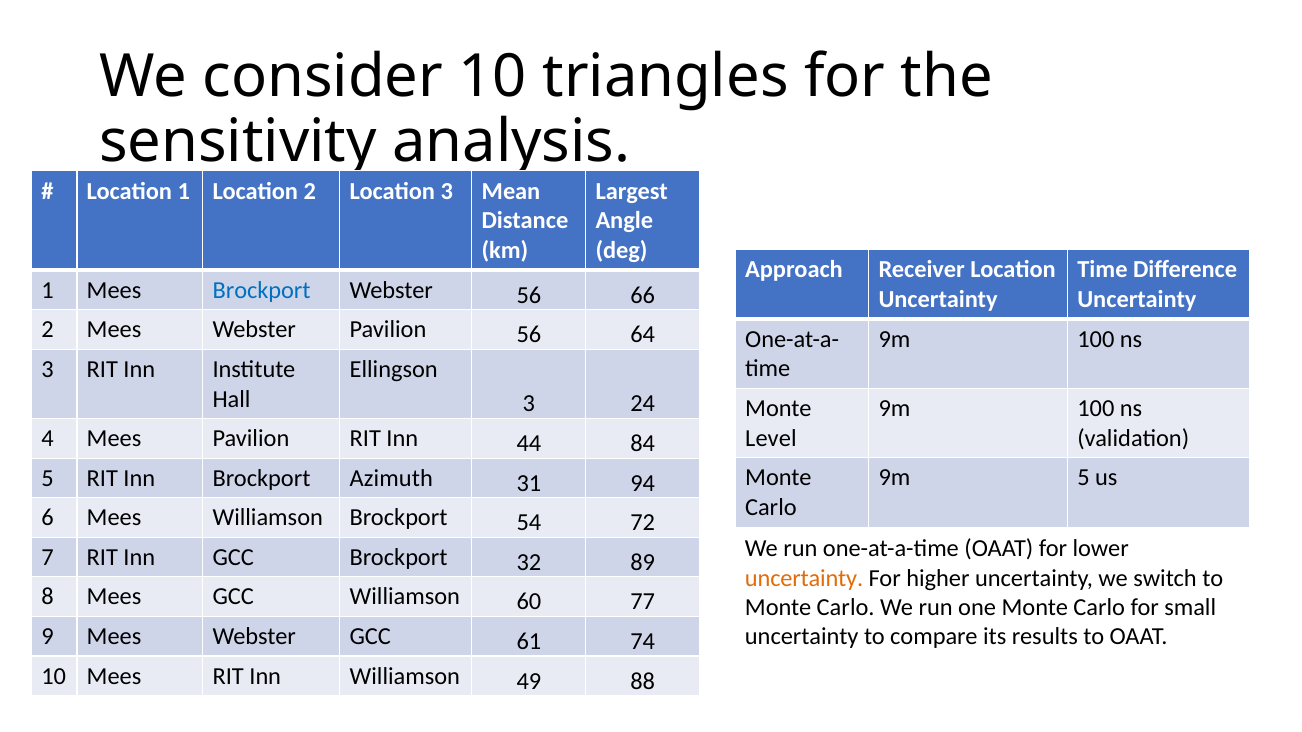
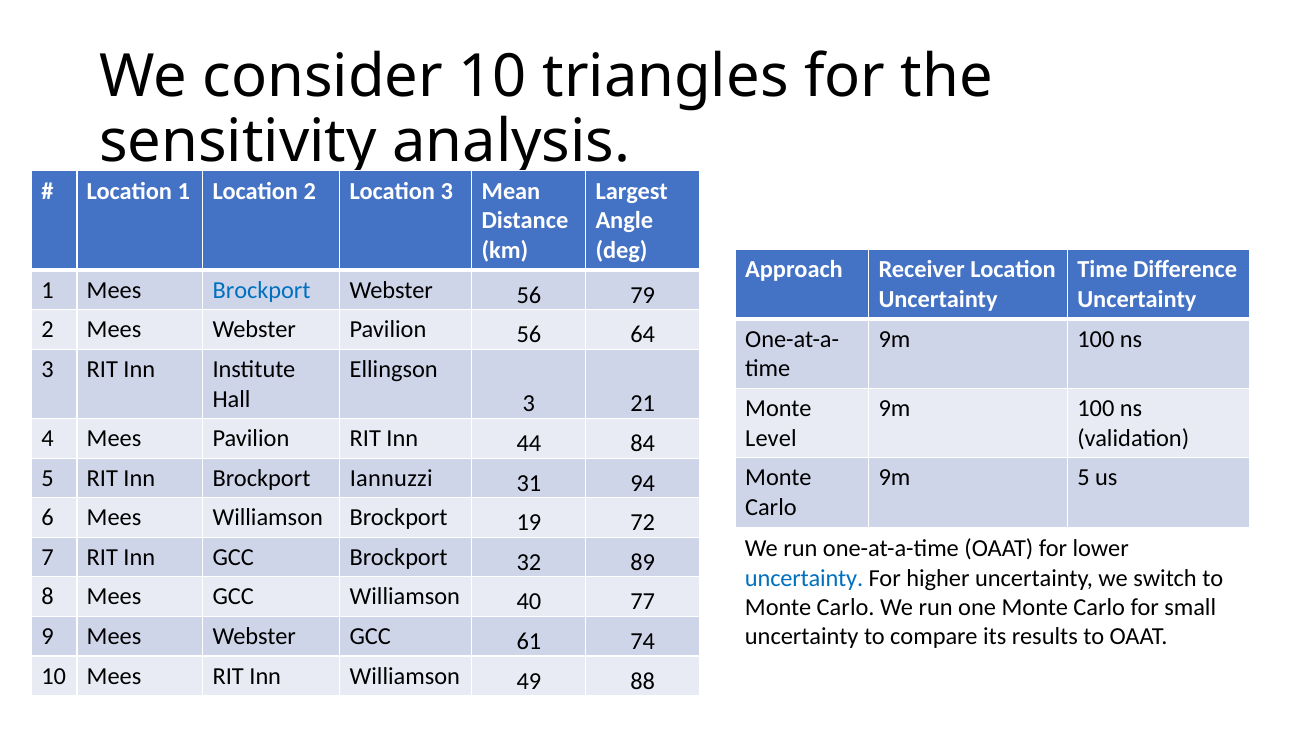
66: 66 -> 79
24: 24 -> 21
Azimuth: Azimuth -> Iannuzzi
54: 54 -> 19
uncertainty at (804, 578) colour: orange -> blue
60: 60 -> 40
